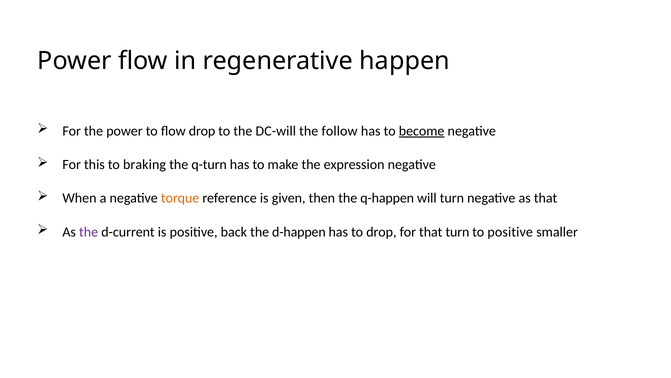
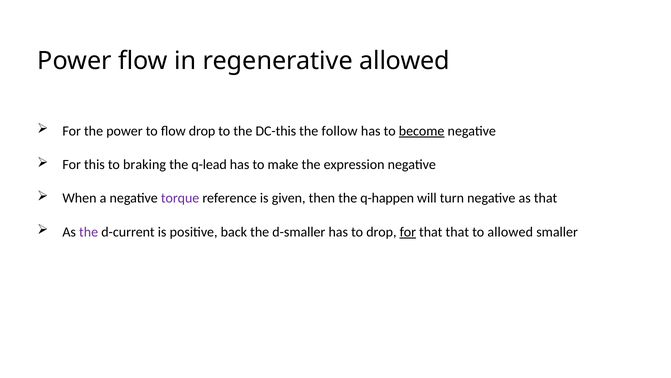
regenerative happen: happen -> allowed
DC-will: DC-will -> DC-this
q-turn: q-turn -> q-lead
torque colour: orange -> purple
d-happen: d-happen -> d-smaller
for at (408, 232) underline: none -> present
that turn: turn -> that
to positive: positive -> allowed
